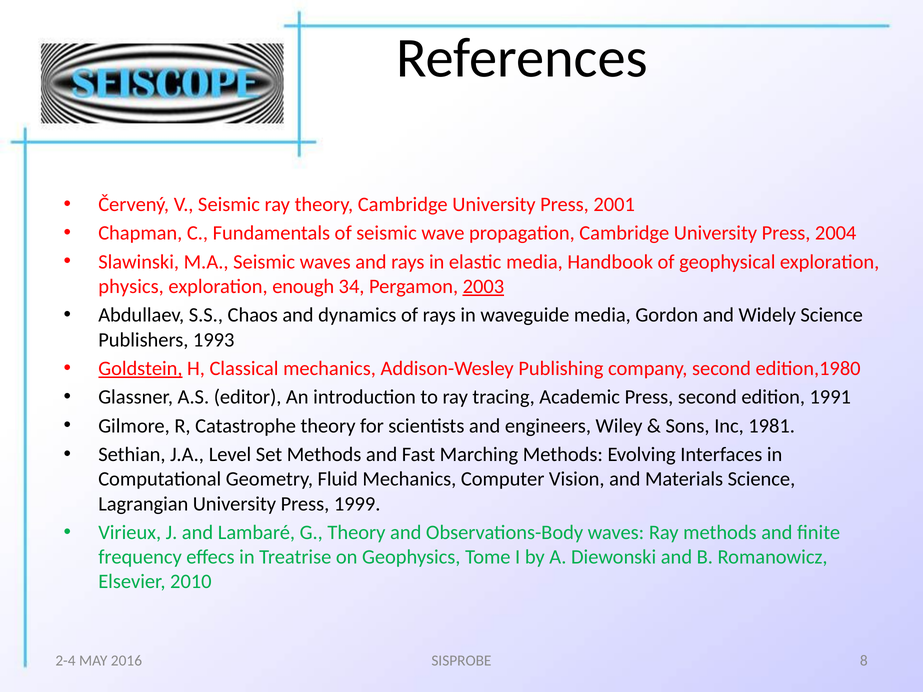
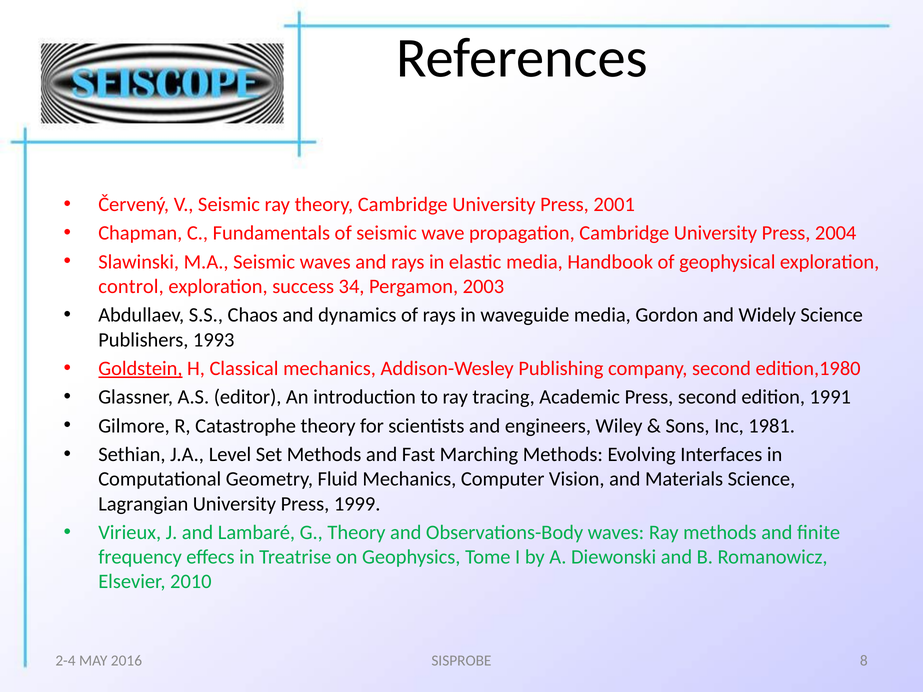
physics: physics -> control
enough: enough -> success
2003 underline: present -> none
